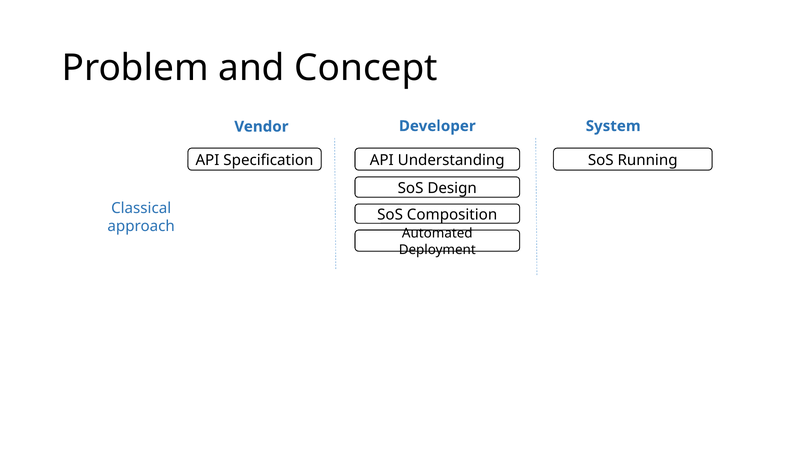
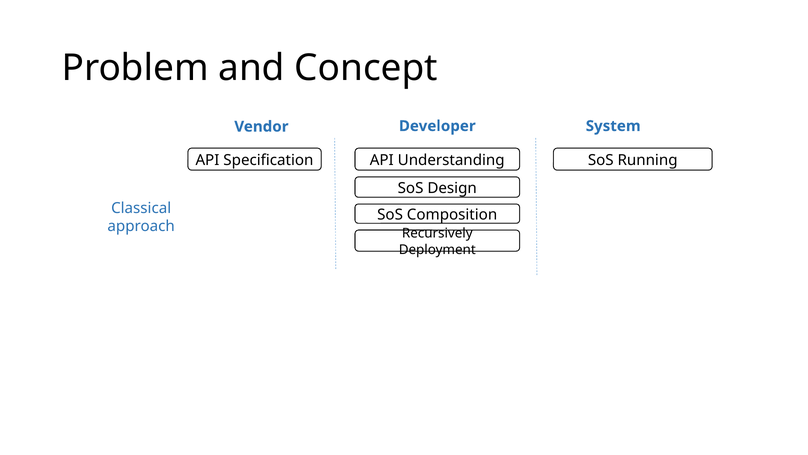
Automated: Automated -> Recursively
